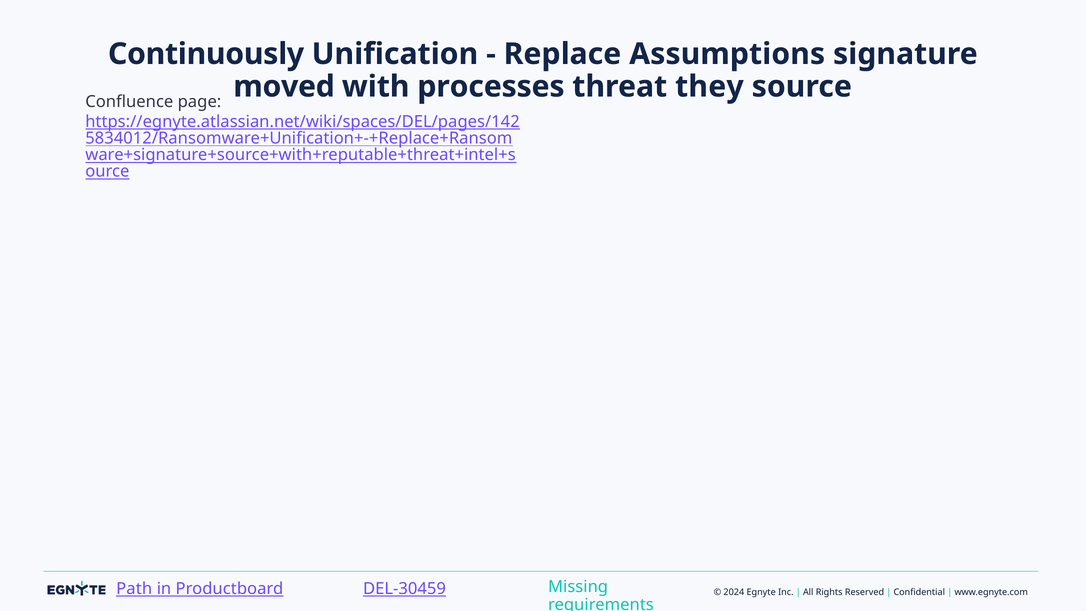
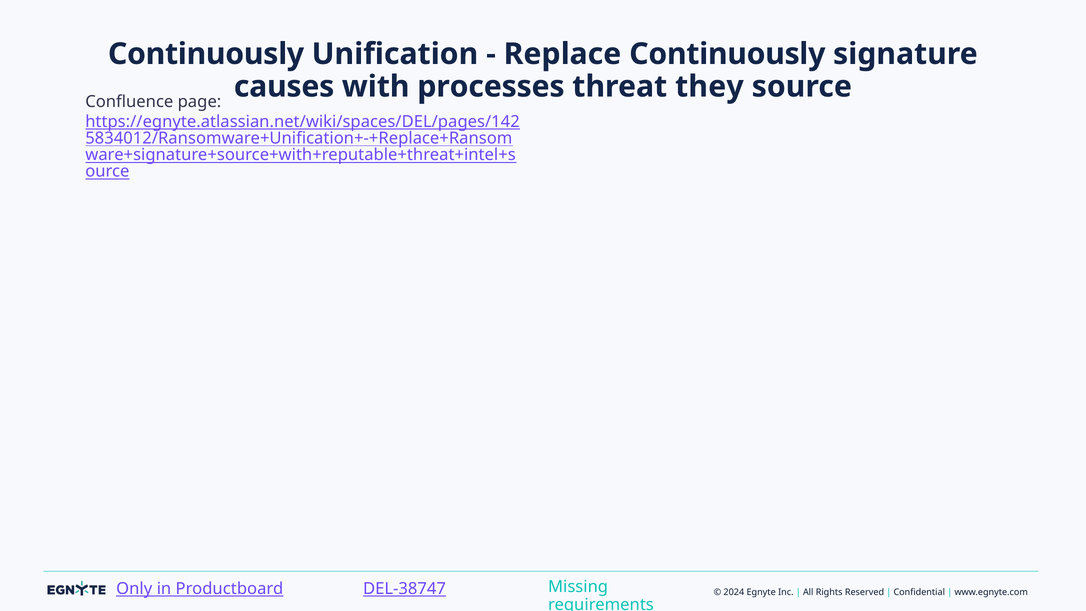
Replace Assumptions: Assumptions -> Continuously
moved: moved -> causes
Path: Path -> Only
DEL-30459: DEL-30459 -> DEL-38747
